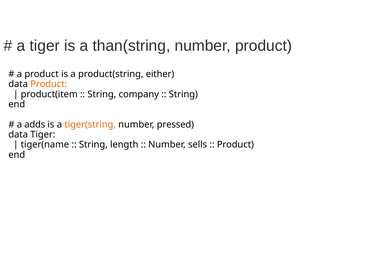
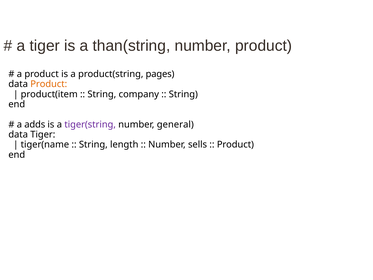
either: either -> pages
tiger(string colour: orange -> purple
pressed: pressed -> general
